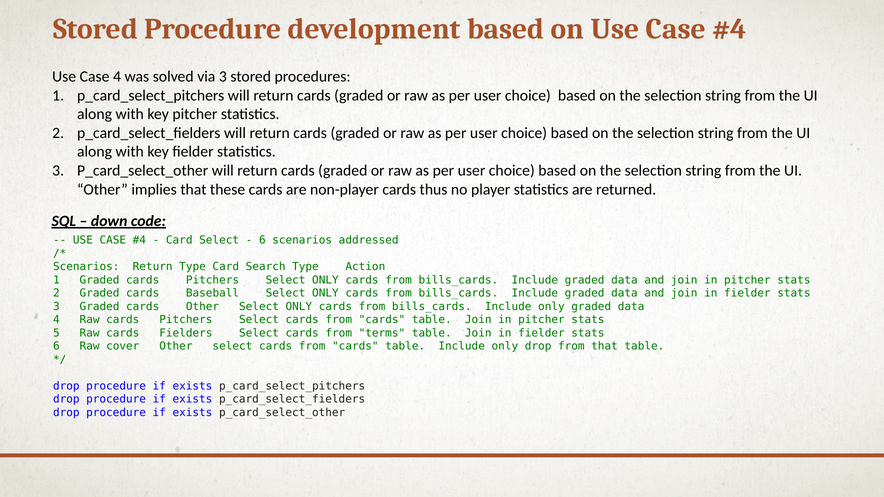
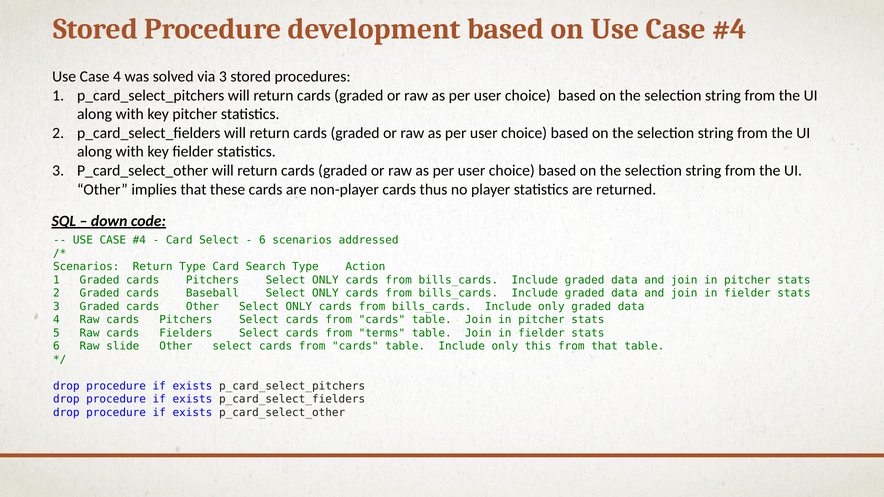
cover: cover -> slide
only drop: drop -> this
